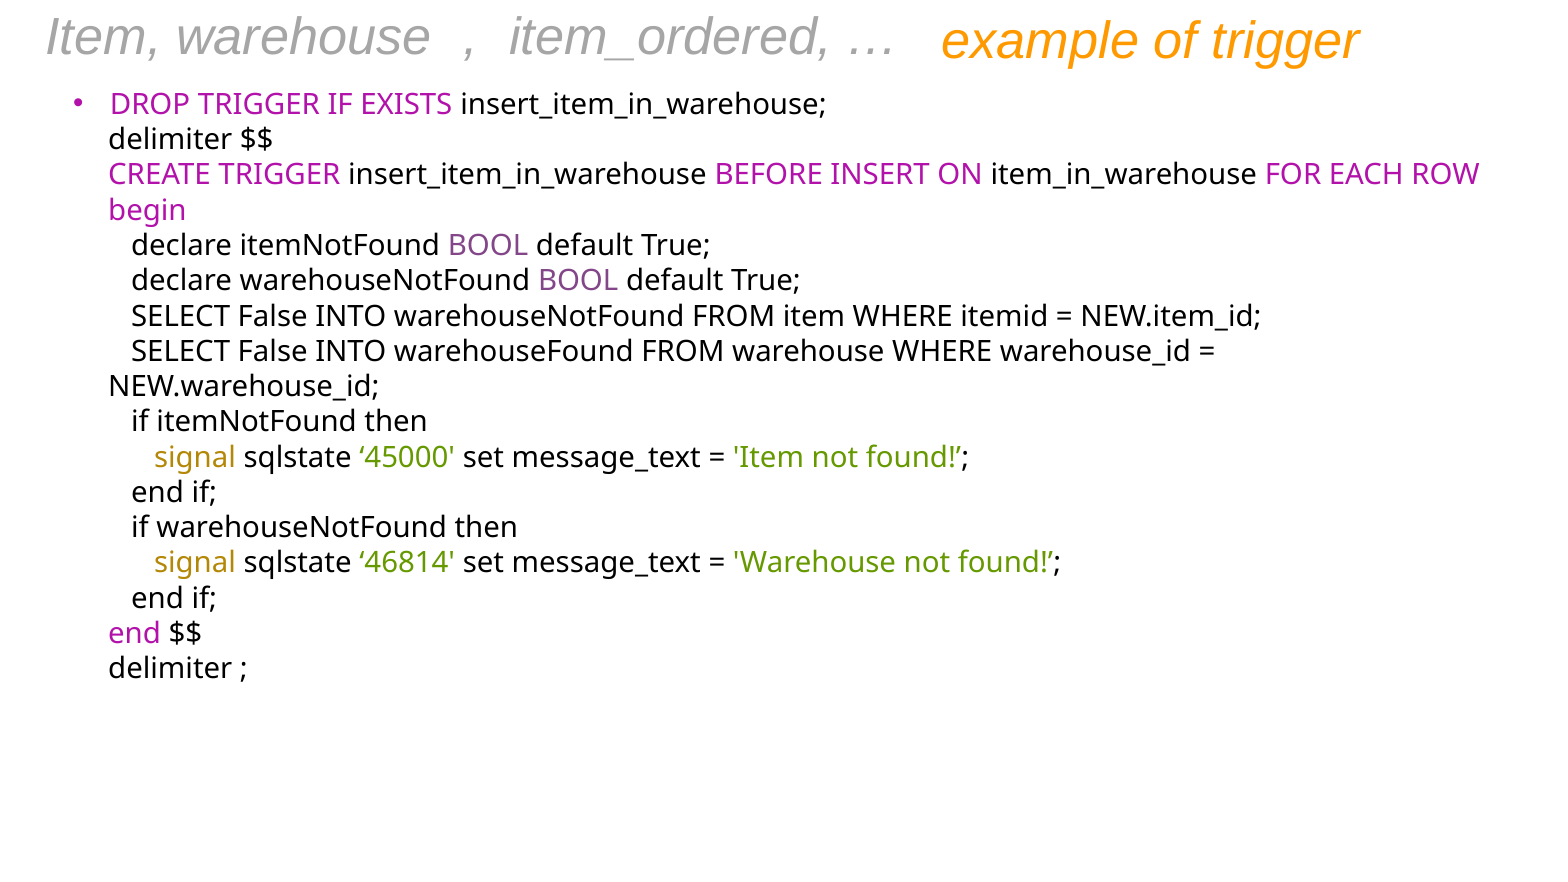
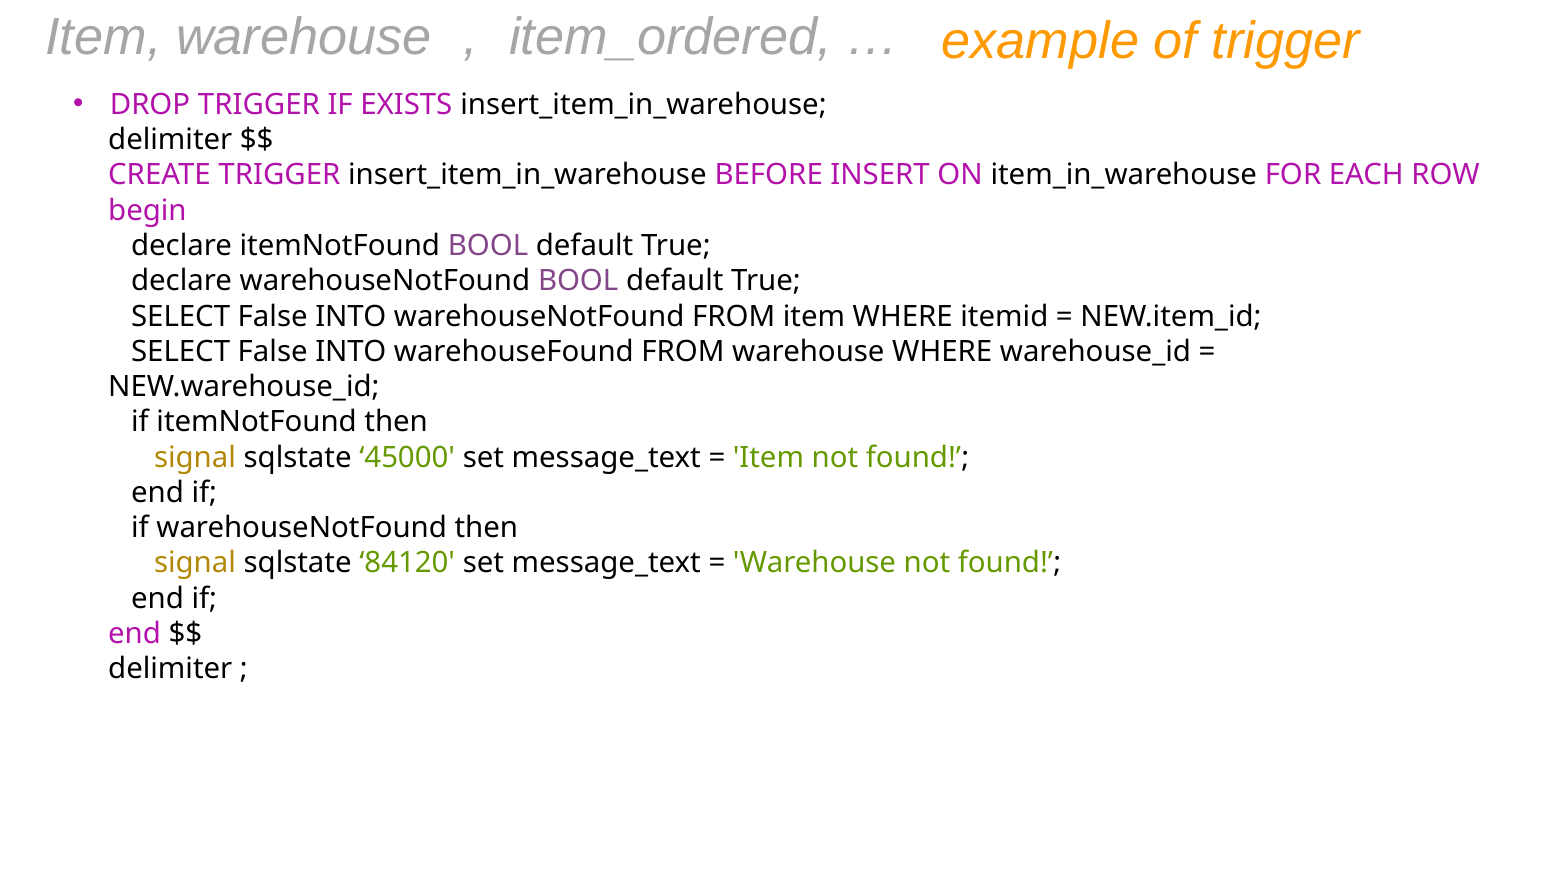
46814: 46814 -> 84120
